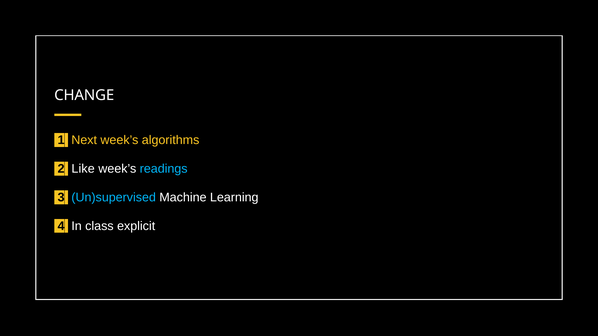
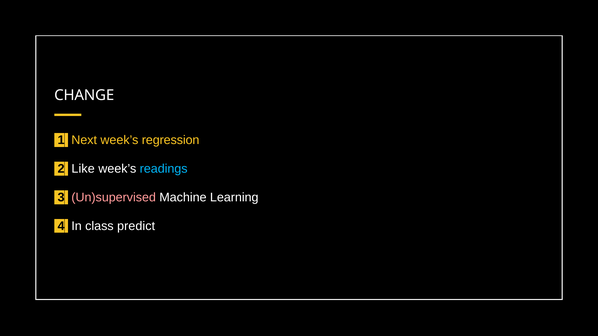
algorithms: algorithms -> regression
Un)supervised colour: light blue -> pink
explicit: explicit -> predict
